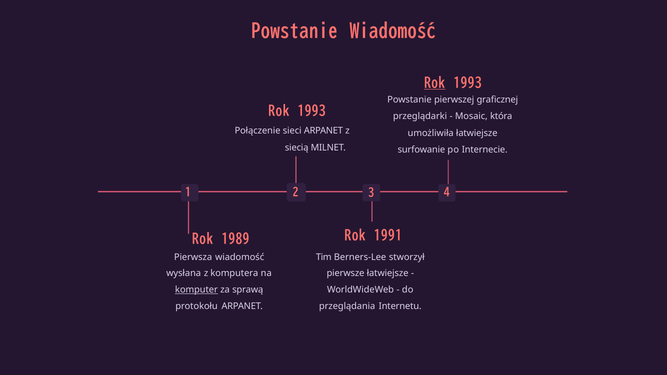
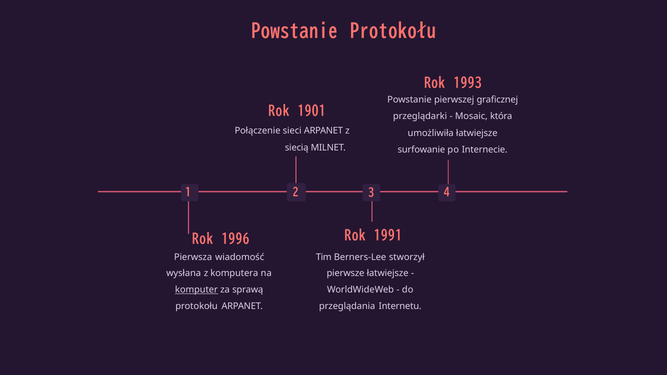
Powstanie Wiadomość: Wiadomość -> Protokołu
Rok at (435, 83) underline: present -> none
1993 at (312, 111): 1993 -> 1901
1989: 1989 -> 1996
